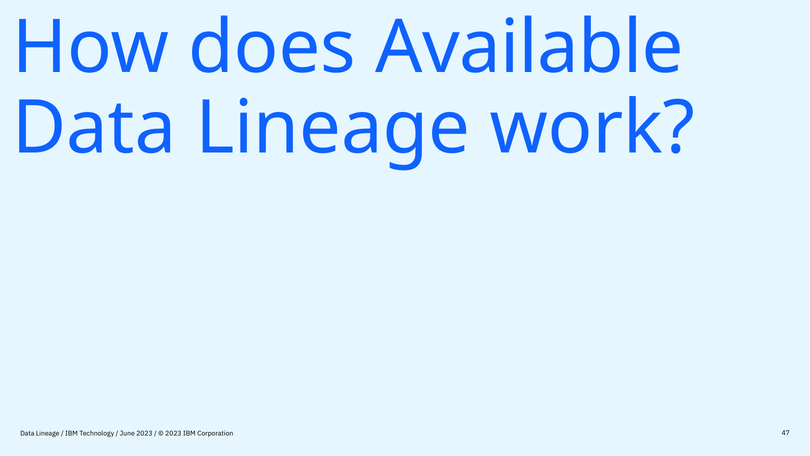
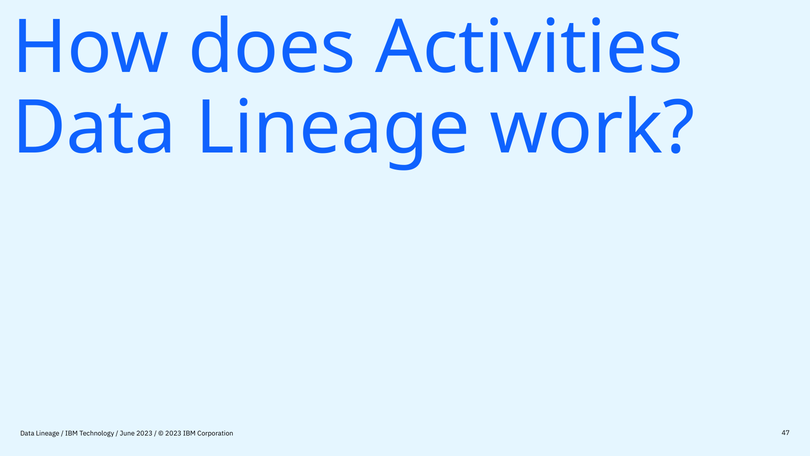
Available: Available -> Activities
